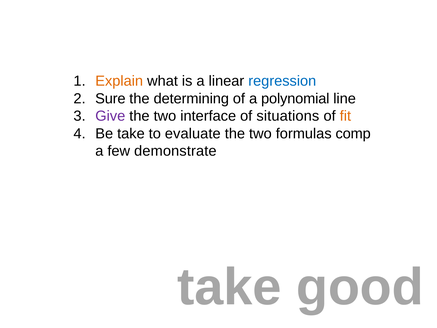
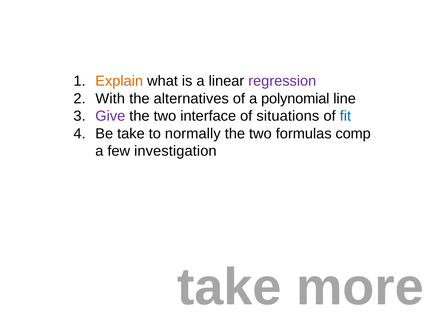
regression colour: blue -> purple
Sure: Sure -> With
determining: determining -> alternatives
fit colour: orange -> blue
evaluate: evaluate -> normally
demonstrate: demonstrate -> investigation
good: good -> more
